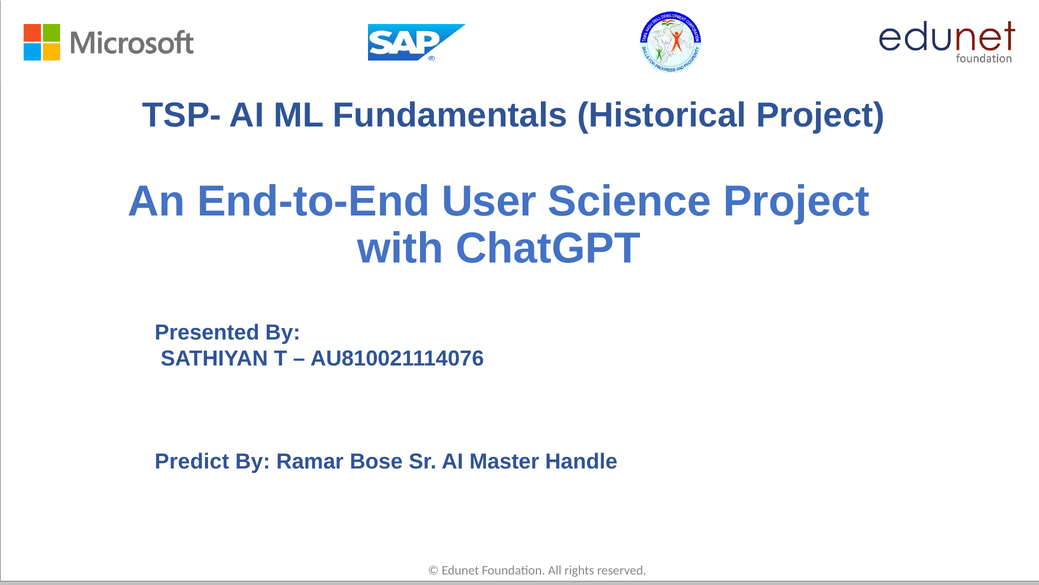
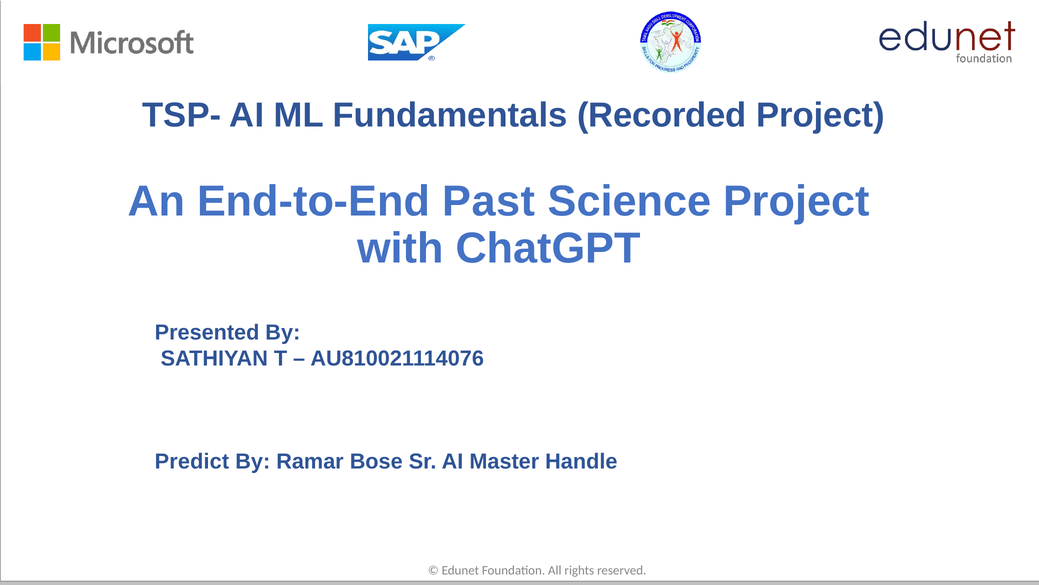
Historical: Historical -> Recorded
User: User -> Past
